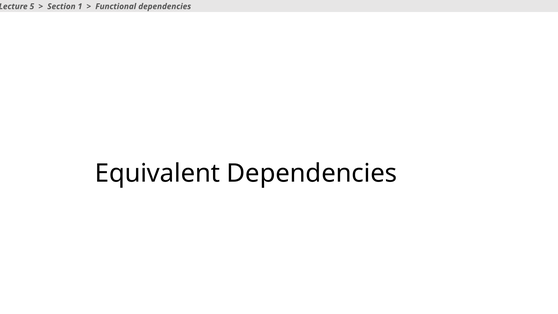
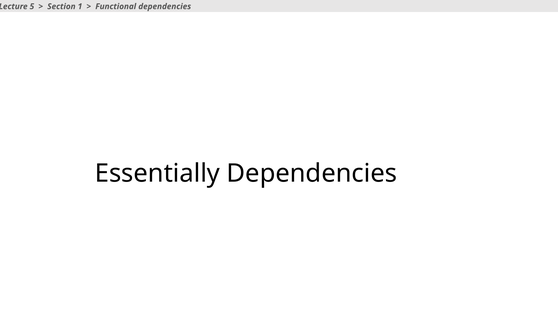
Equivalent: Equivalent -> Essentially
